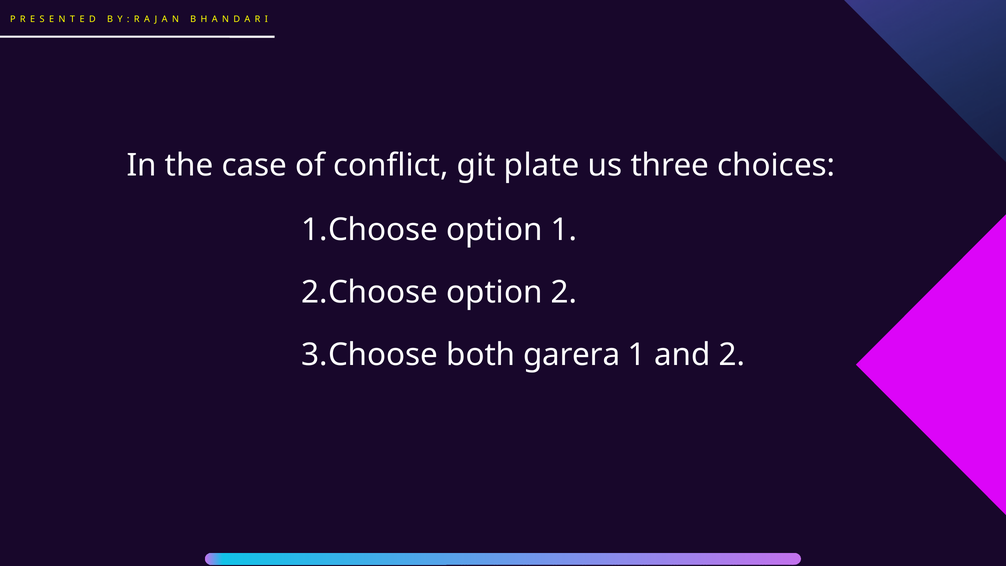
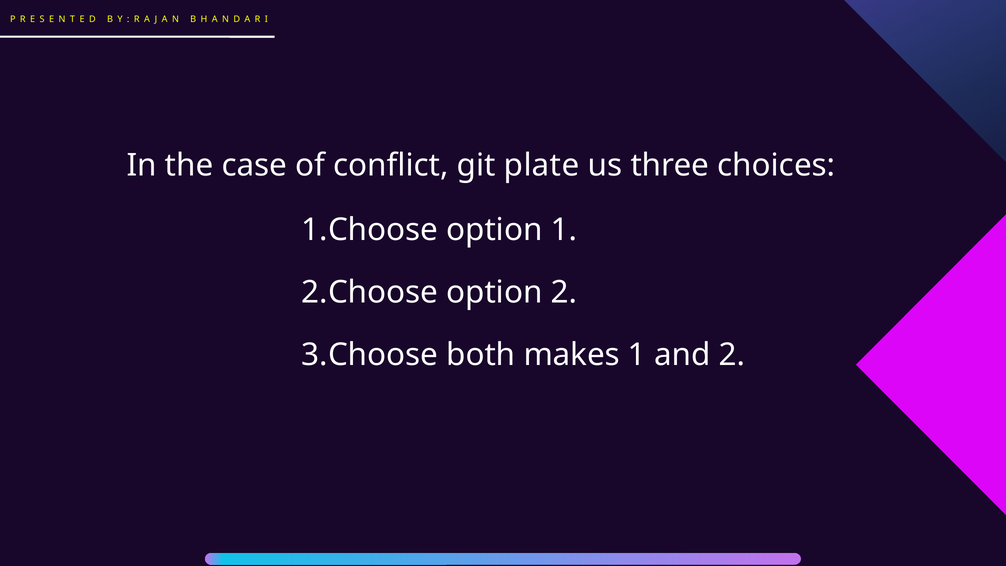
garera: garera -> makes
